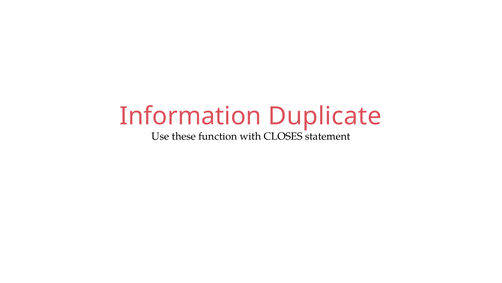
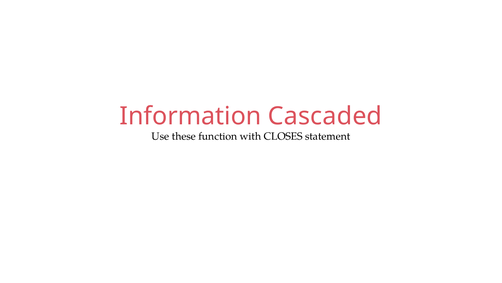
Duplicate: Duplicate -> Cascaded
